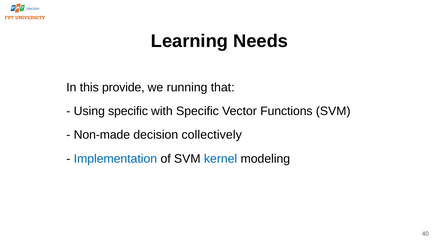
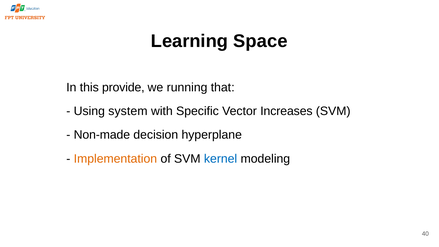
Needs: Needs -> Space
Using specific: specific -> system
Functions: Functions -> Increases
collectively: collectively -> hyperplane
Implementation colour: blue -> orange
